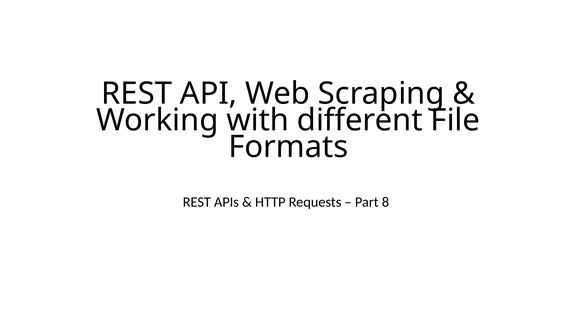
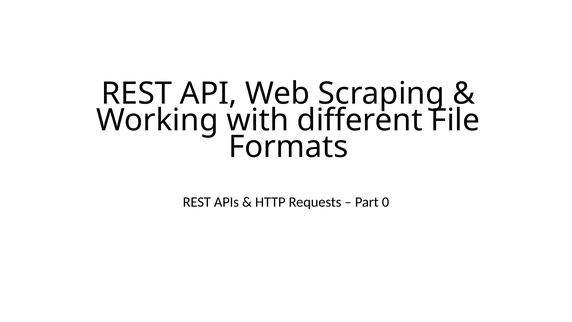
8: 8 -> 0
